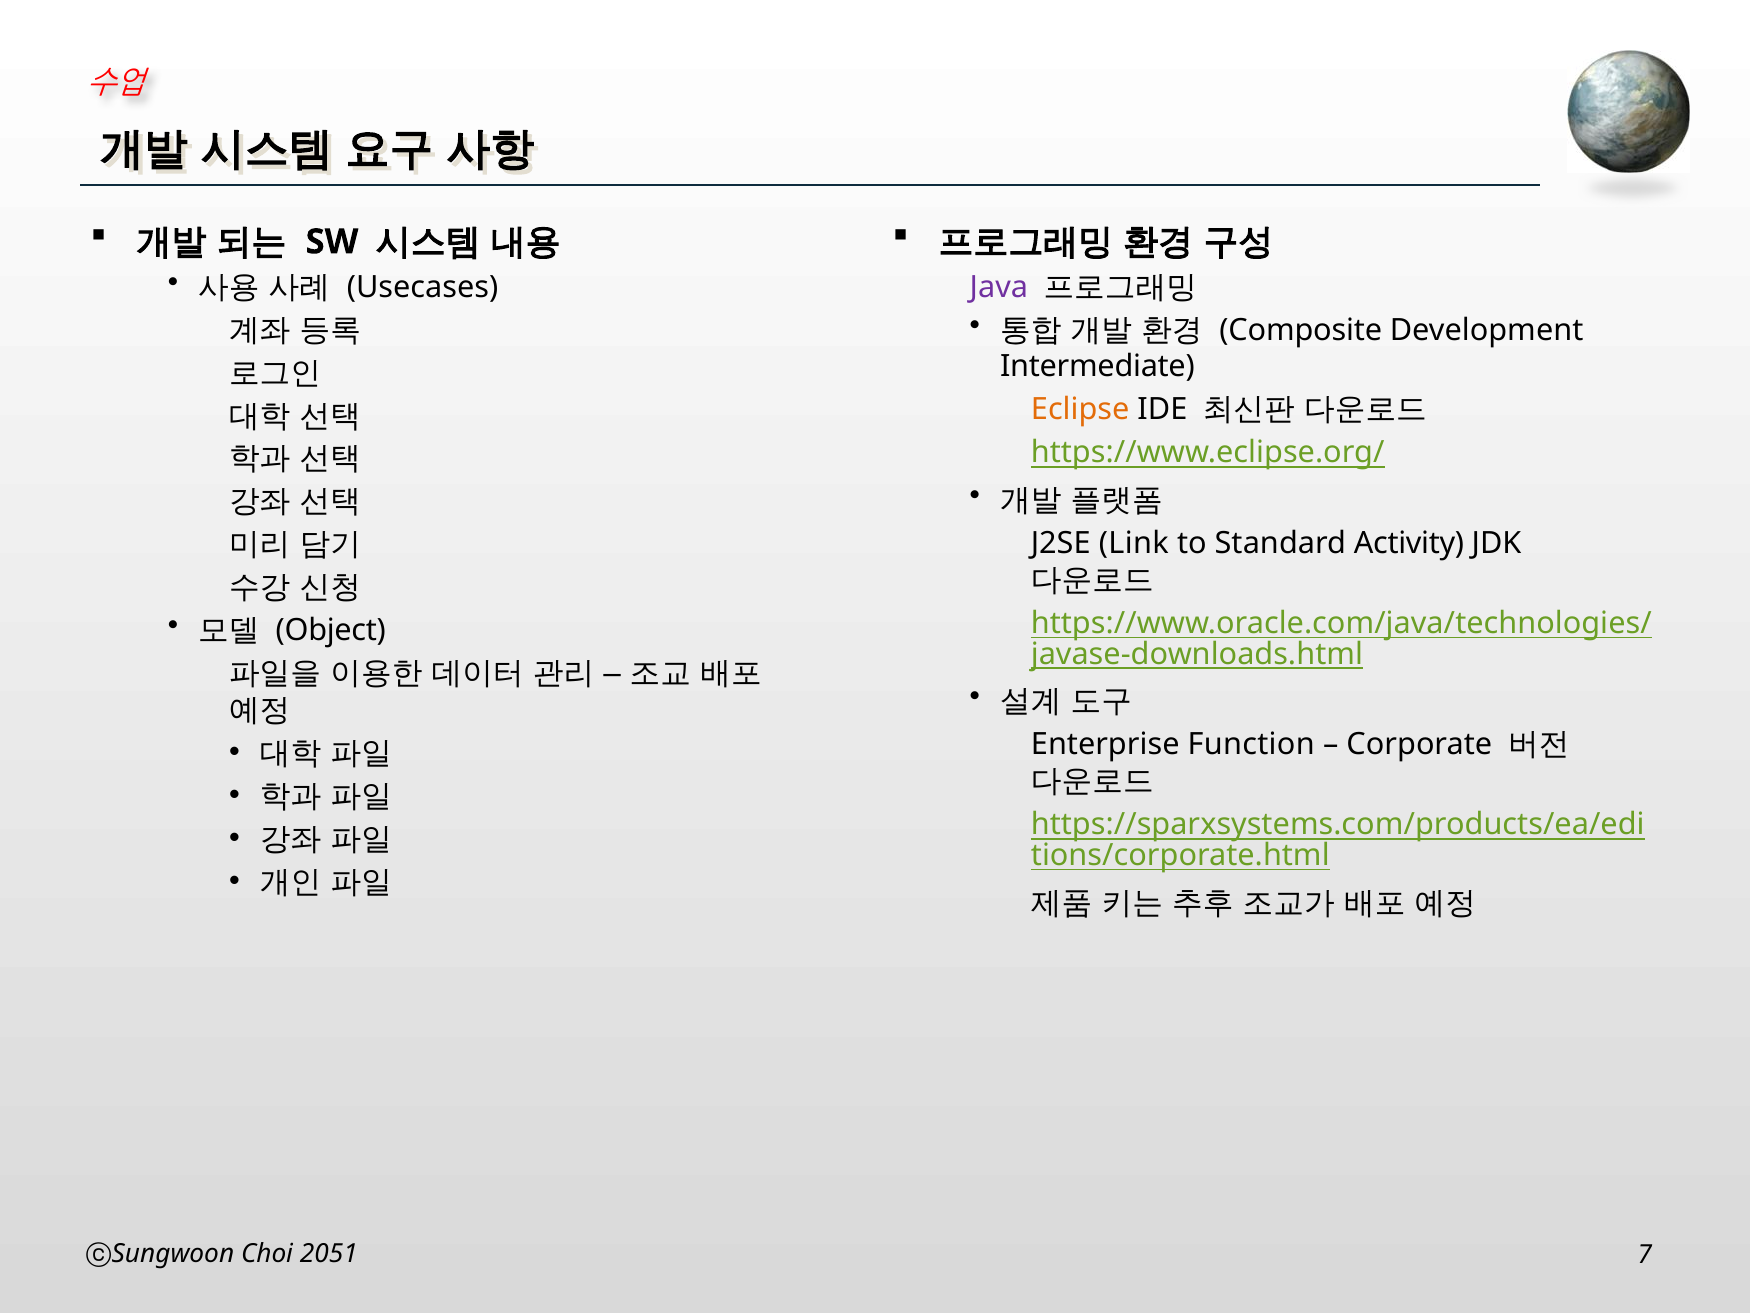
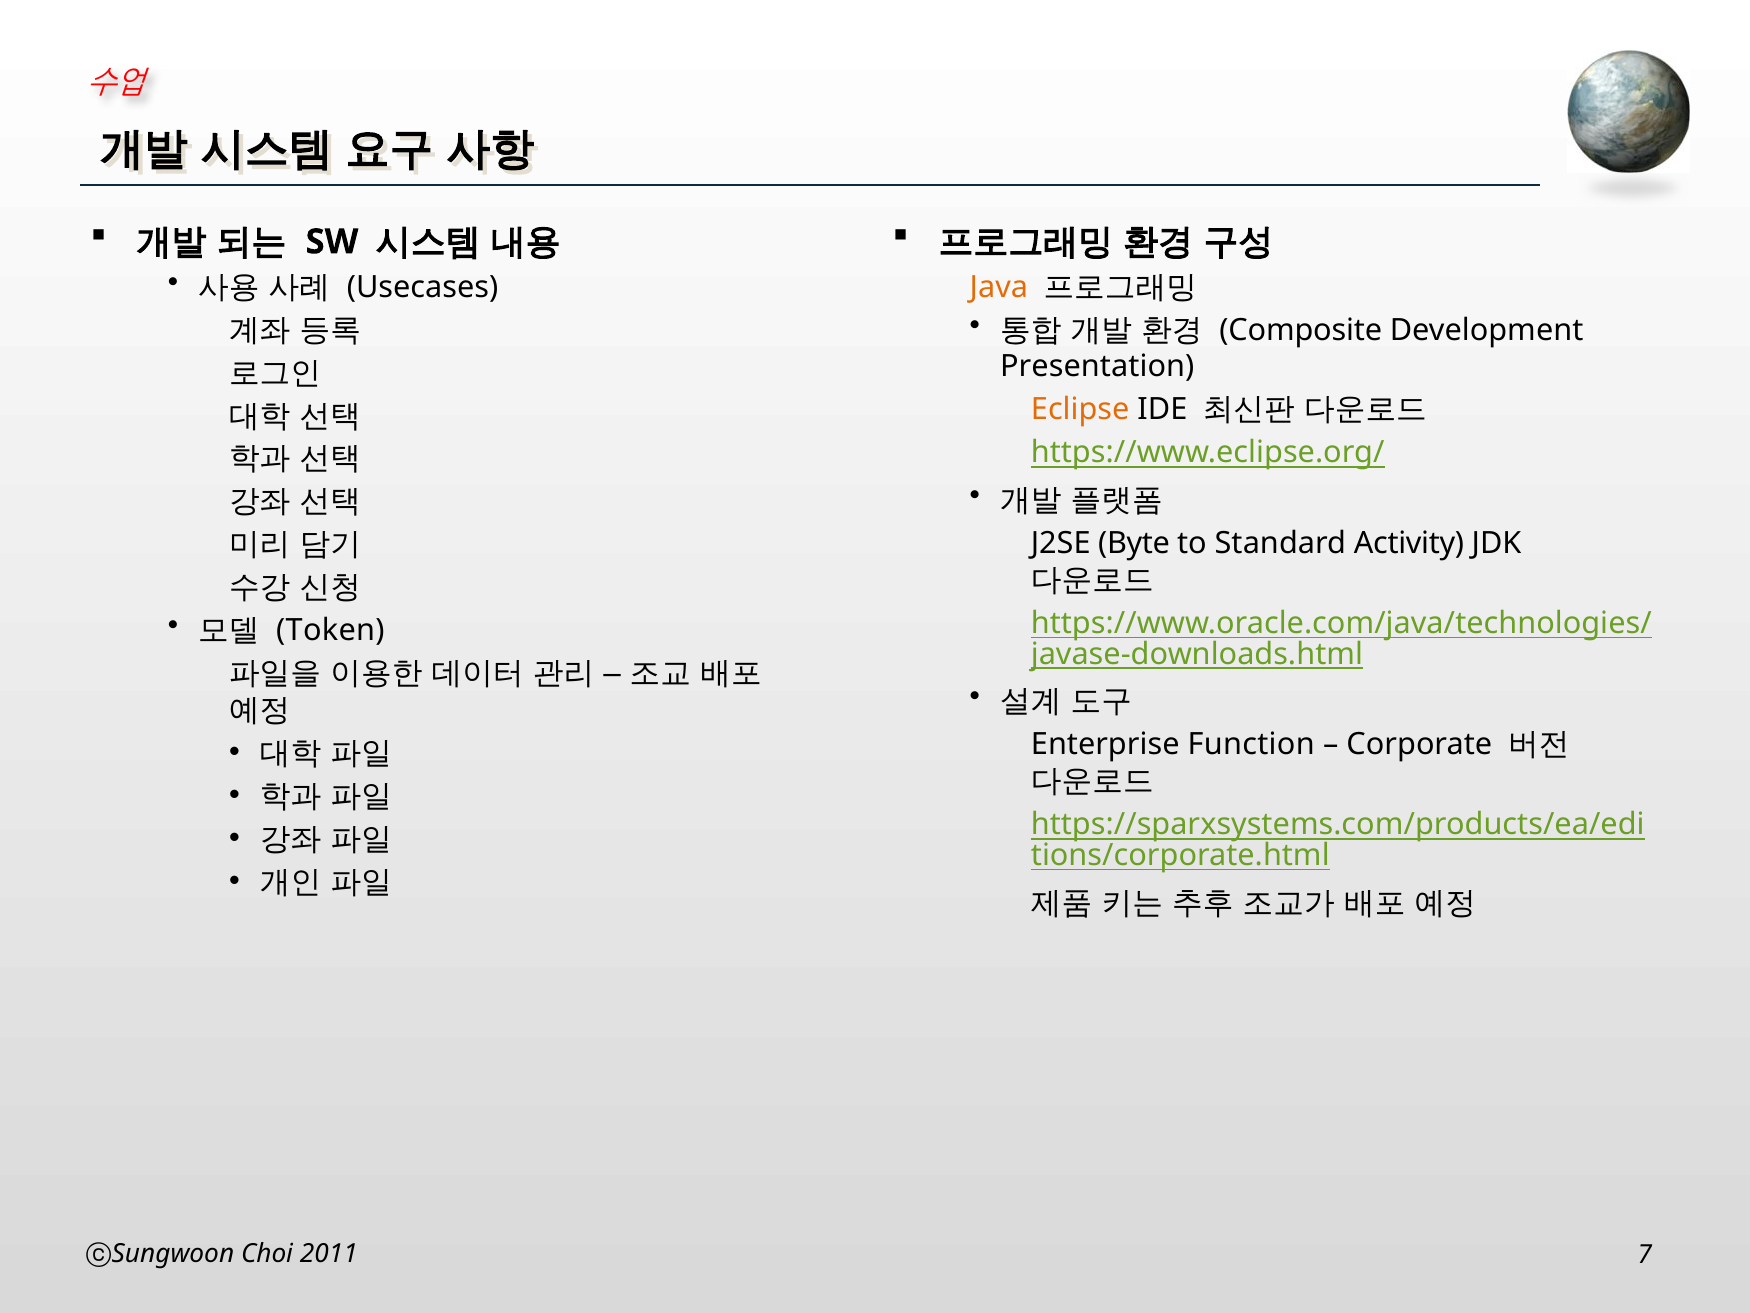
Java colour: purple -> orange
Intermediate: Intermediate -> Presentation
Link: Link -> Byte
Object: Object -> Token
2051: 2051 -> 2011
